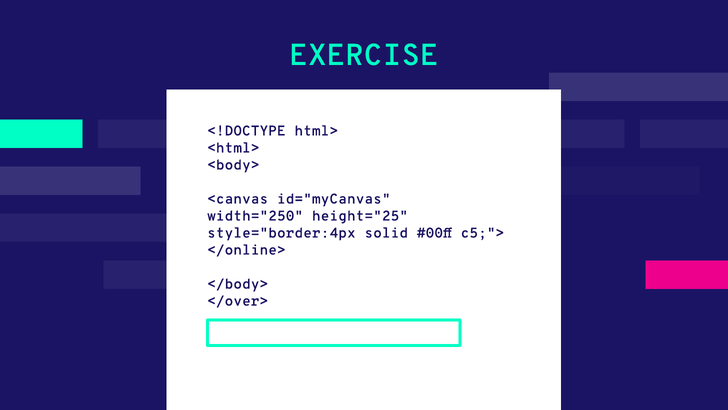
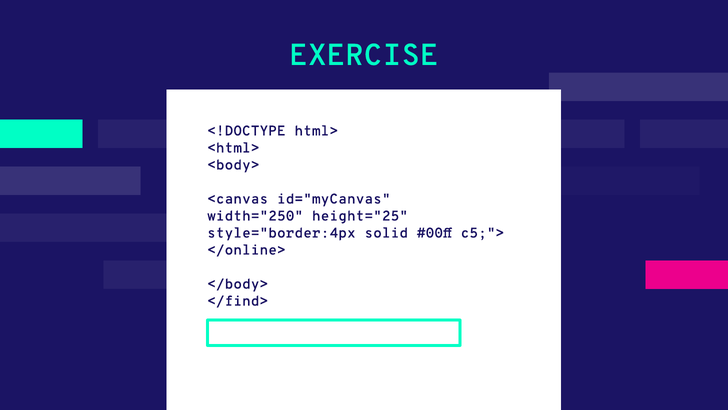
</over>: </over> -> </find>
